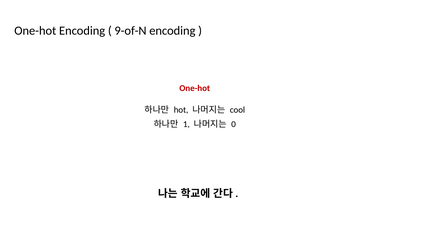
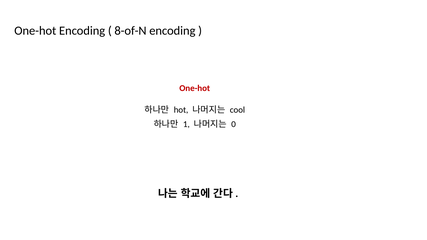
9-of-N: 9-of-N -> 8-of-N
